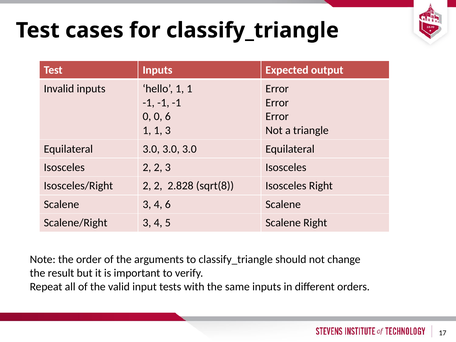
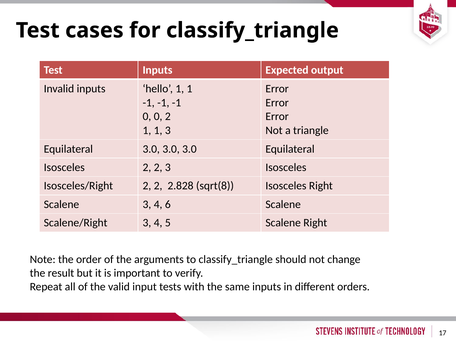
0 6: 6 -> 2
